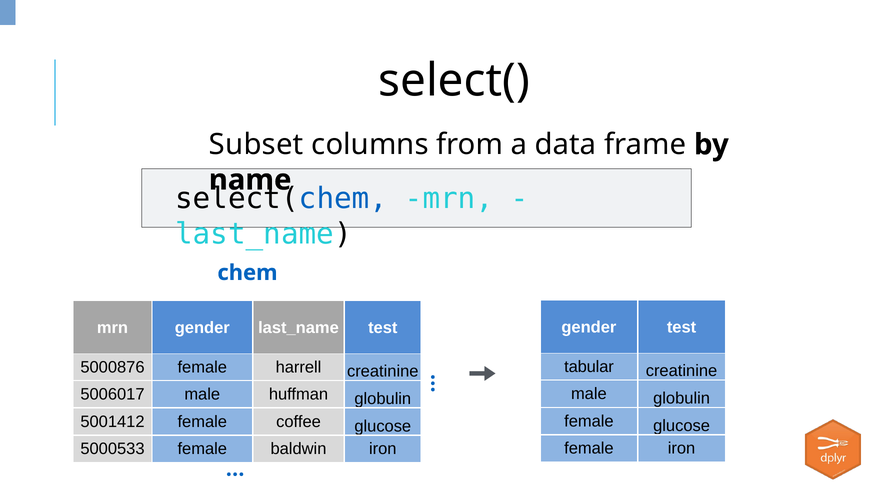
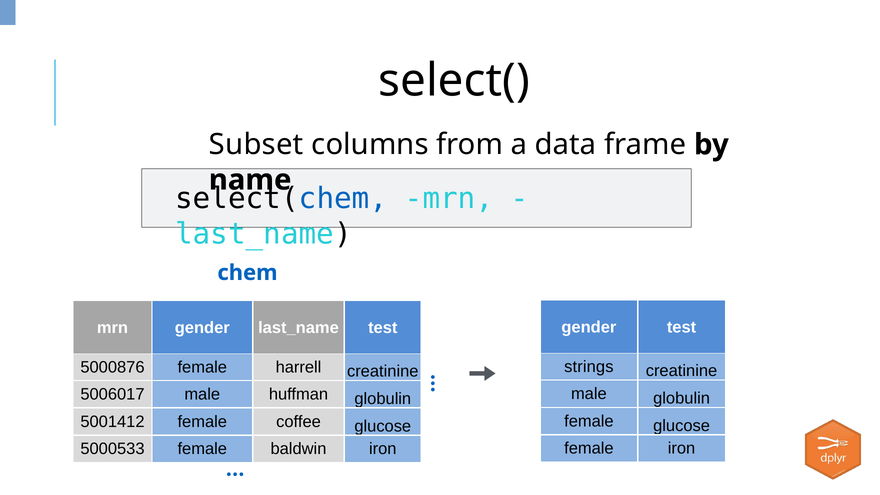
tabular: tabular -> strings
